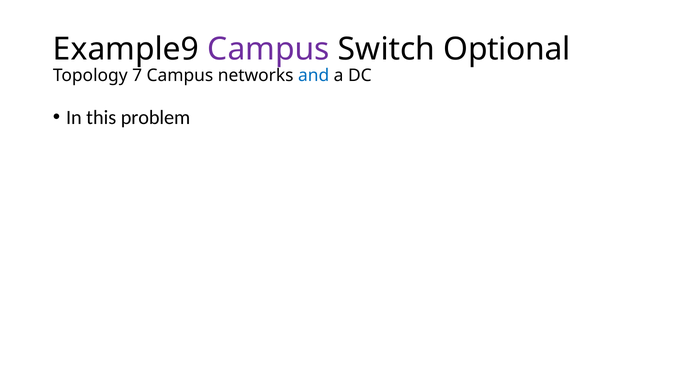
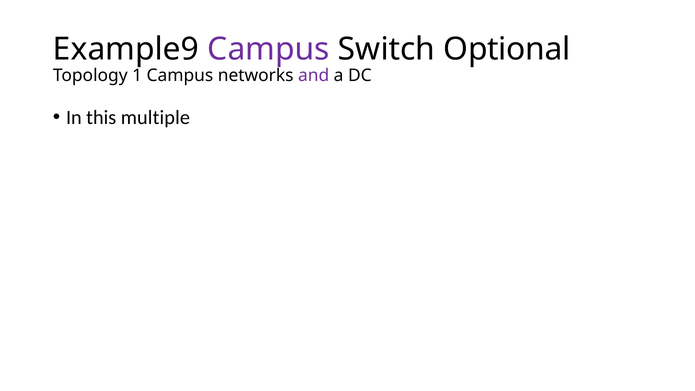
7: 7 -> 1
and colour: blue -> purple
problem: problem -> multiple
